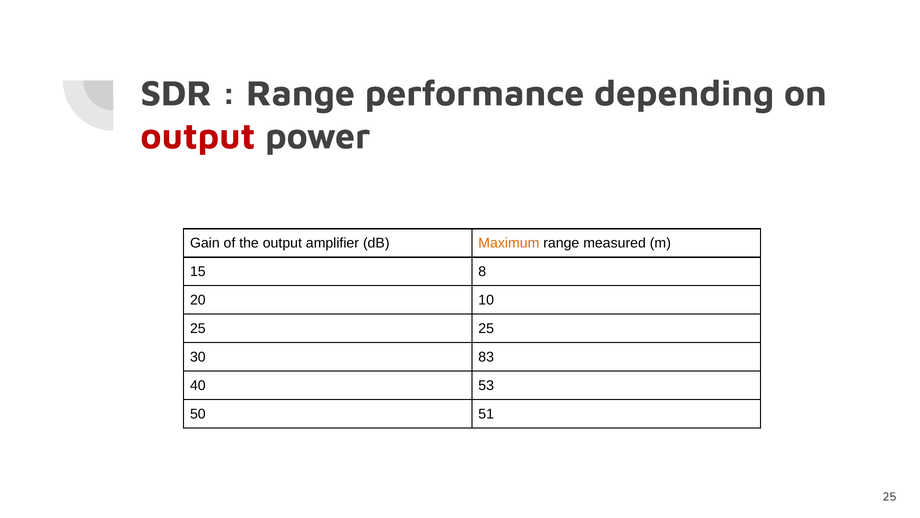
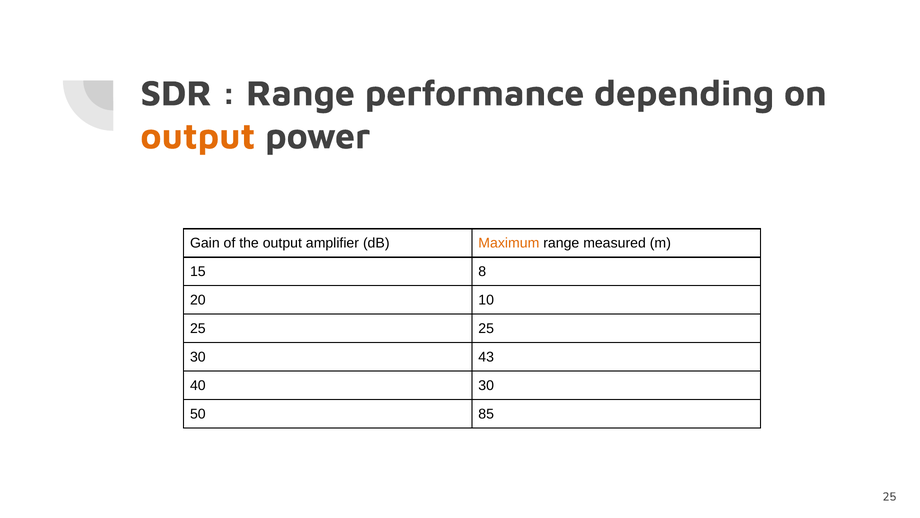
output at (198, 136) colour: red -> orange
83: 83 -> 43
40 53: 53 -> 30
51: 51 -> 85
